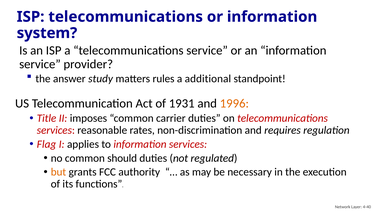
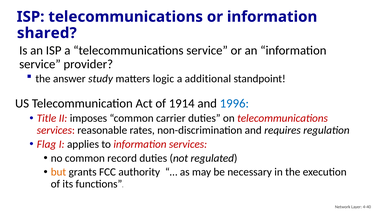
system: system -> shared
rules: rules -> logic
1931: 1931 -> 1914
1996 colour: orange -> blue
should: should -> record
